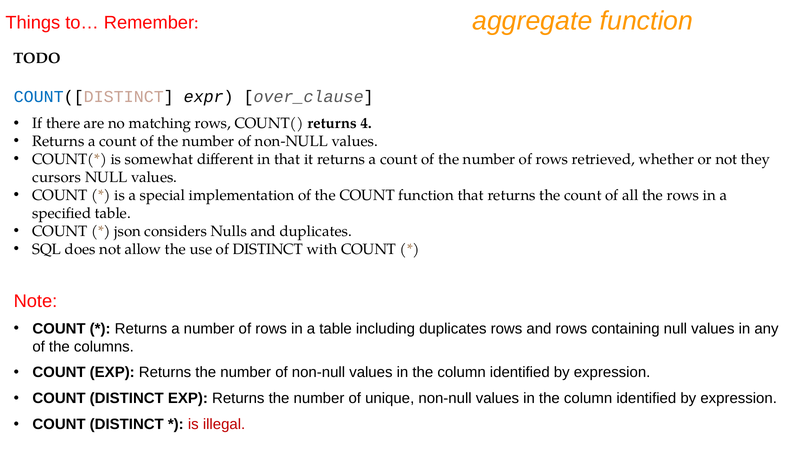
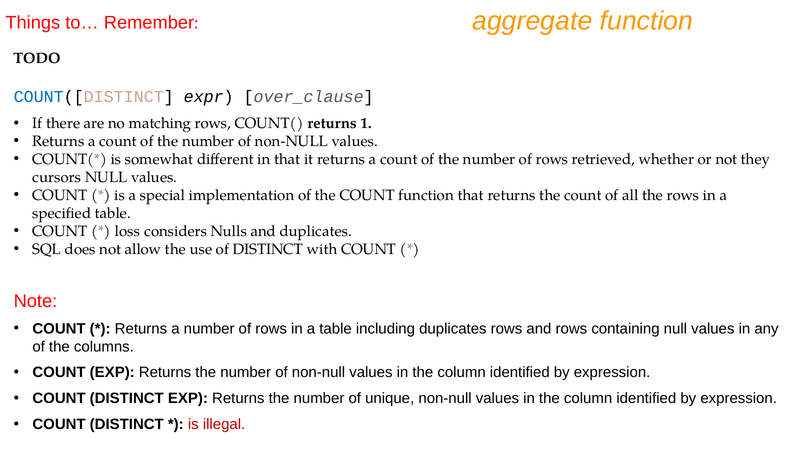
4: 4 -> 1
json: json -> loss
